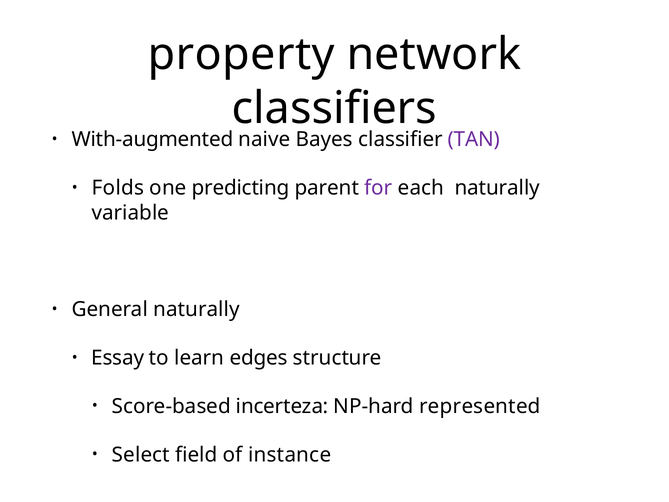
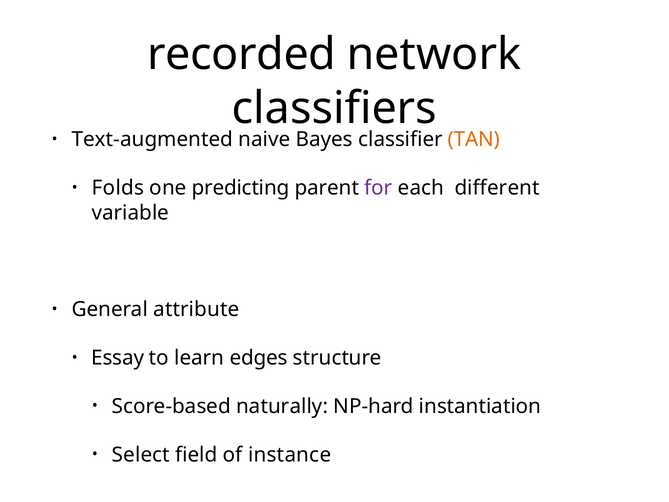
property: property -> recorded
With-augmented: With-augmented -> Text-augmented
TAN colour: purple -> orange
each naturally: naturally -> different
General naturally: naturally -> attribute
incerteza: incerteza -> naturally
represented: represented -> instantiation
